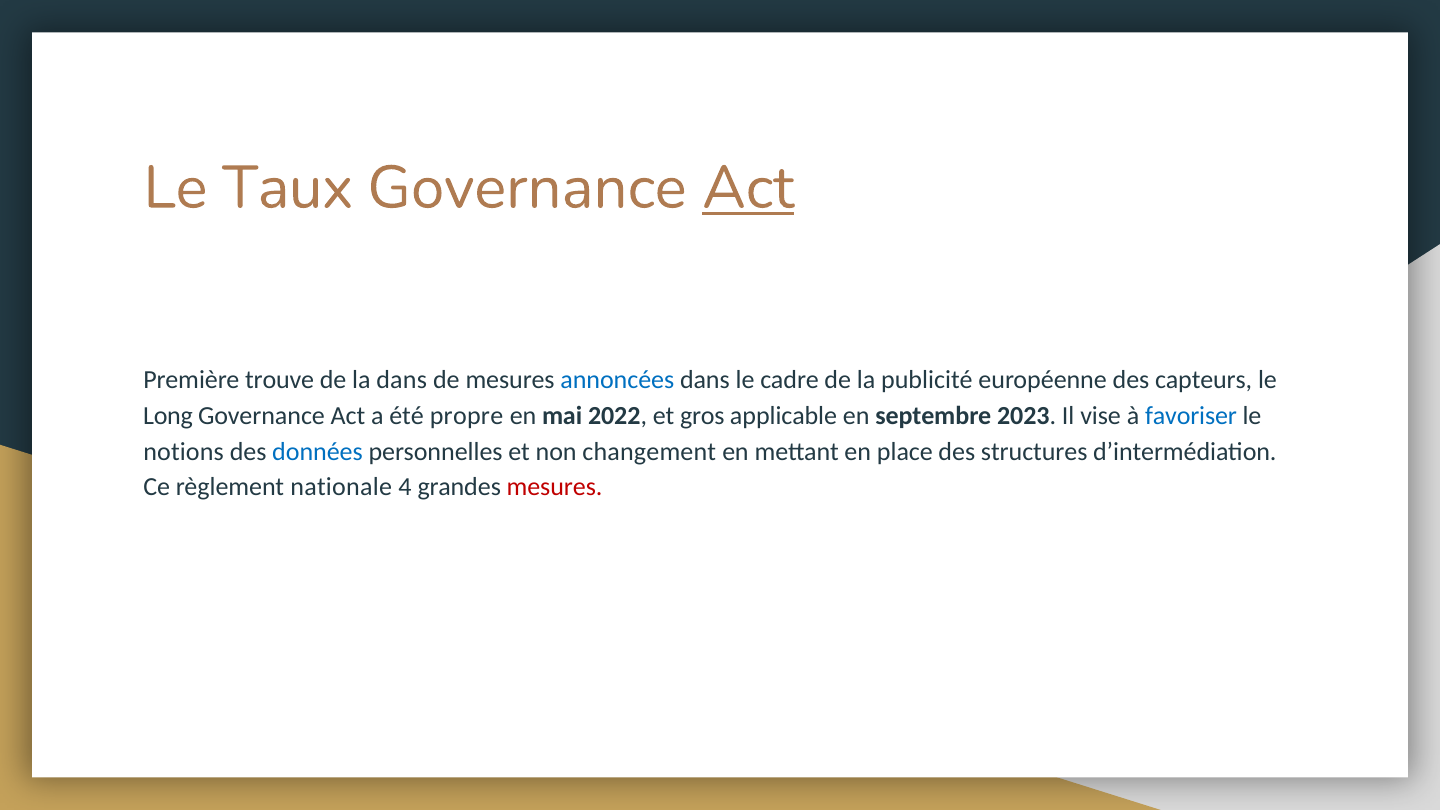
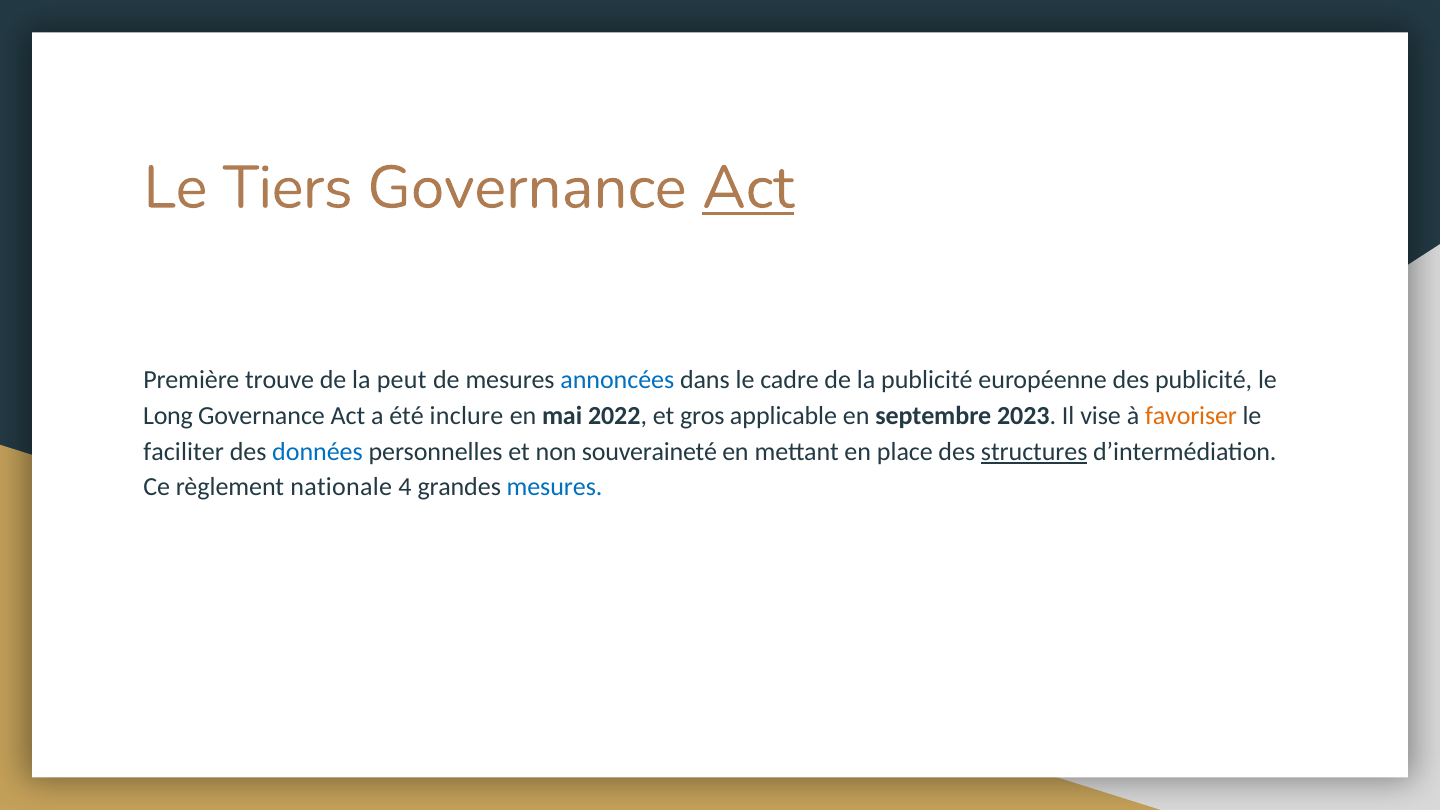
Taux: Taux -> Tiers
la dans: dans -> peut
des capteurs: capteurs -> publicité
propre: propre -> inclure
favoriser colour: blue -> orange
notions: notions -> faciliter
changement: changement -> souveraineté
structures underline: none -> present
mesures at (555, 487) colour: red -> blue
